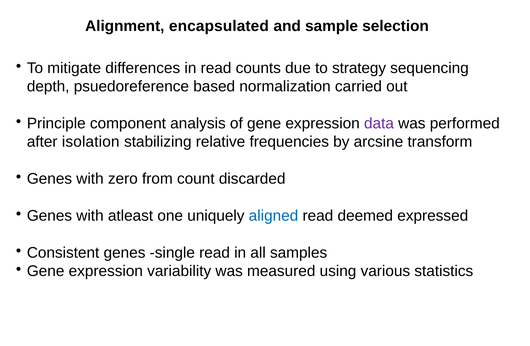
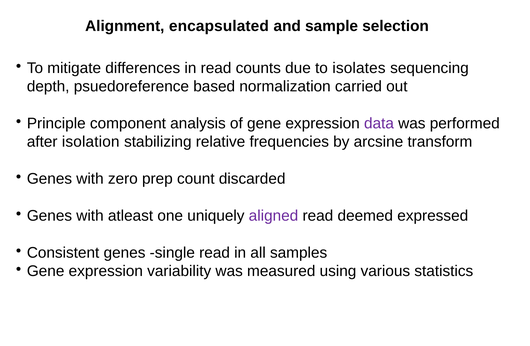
strategy: strategy -> isolates
from: from -> prep
aligned colour: blue -> purple
